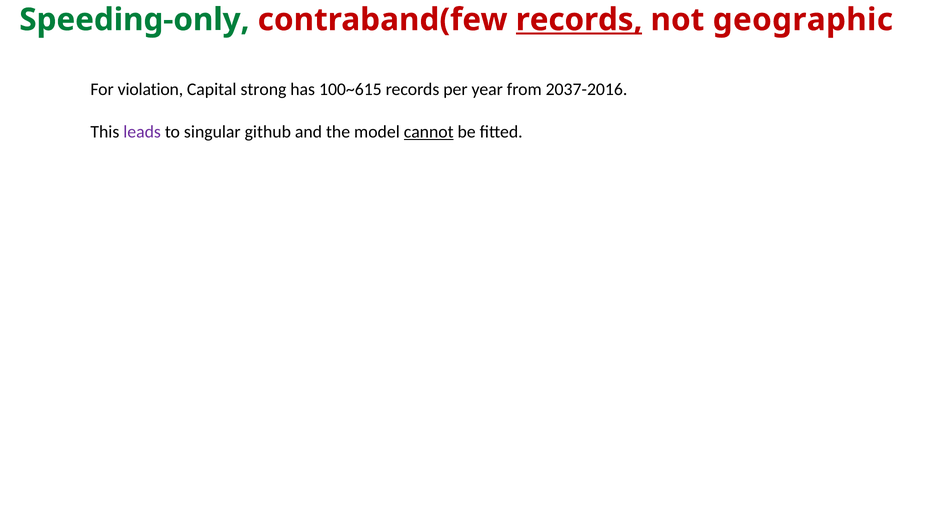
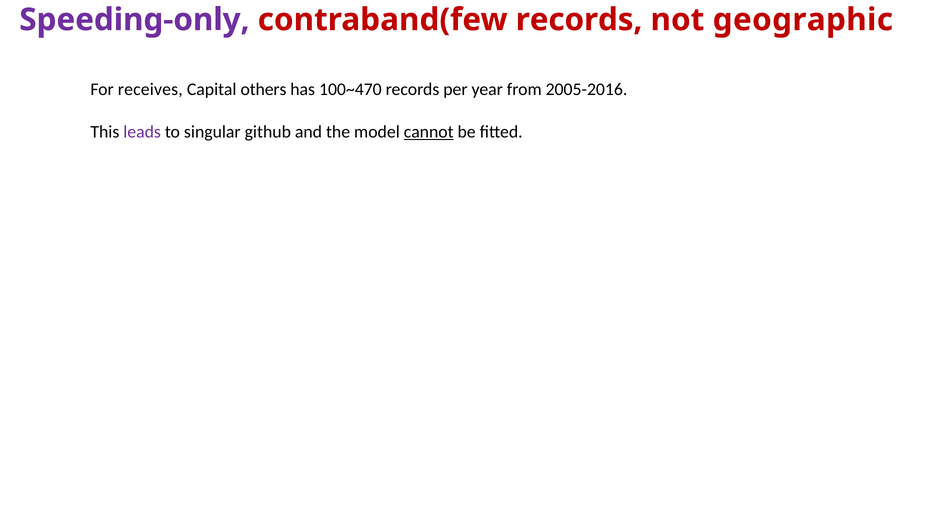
Speeding-only colour: green -> purple
records at (579, 20) underline: present -> none
violation: violation -> receives
strong: strong -> others
100~615: 100~615 -> 100~470
2037-2016: 2037-2016 -> 2005-2016
